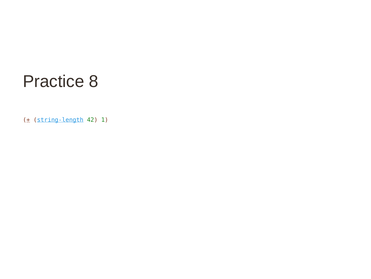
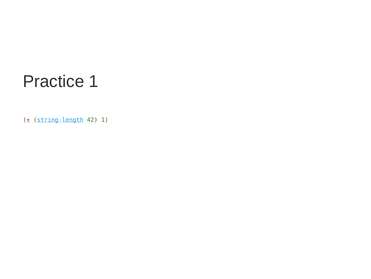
Practice 8: 8 -> 1
